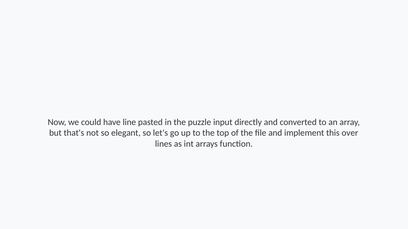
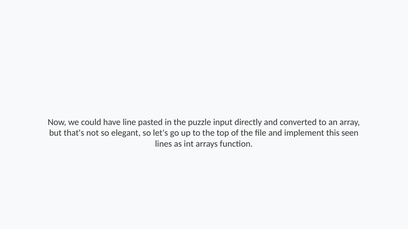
over: over -> seen
